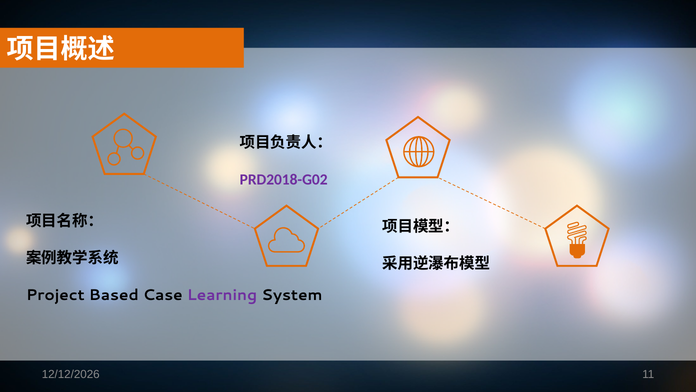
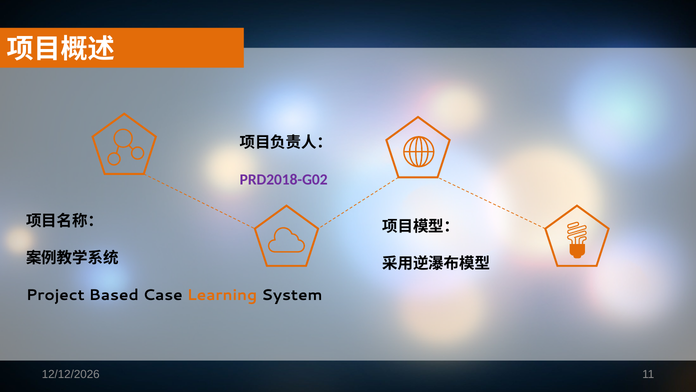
Learning colour: purple -> orange
